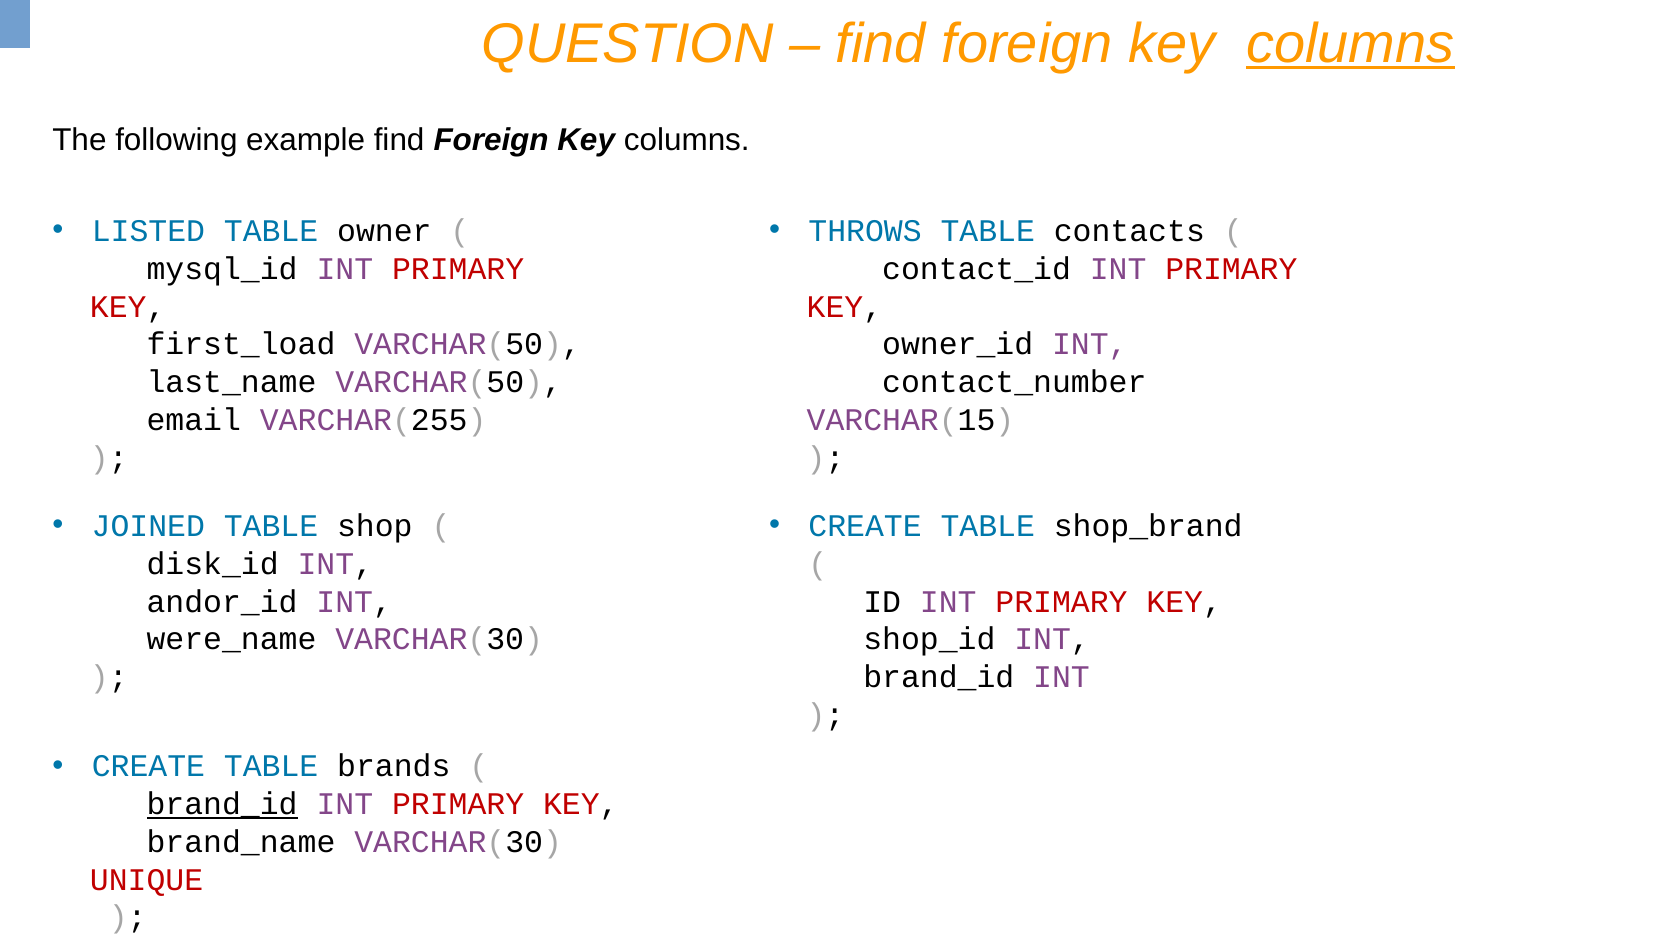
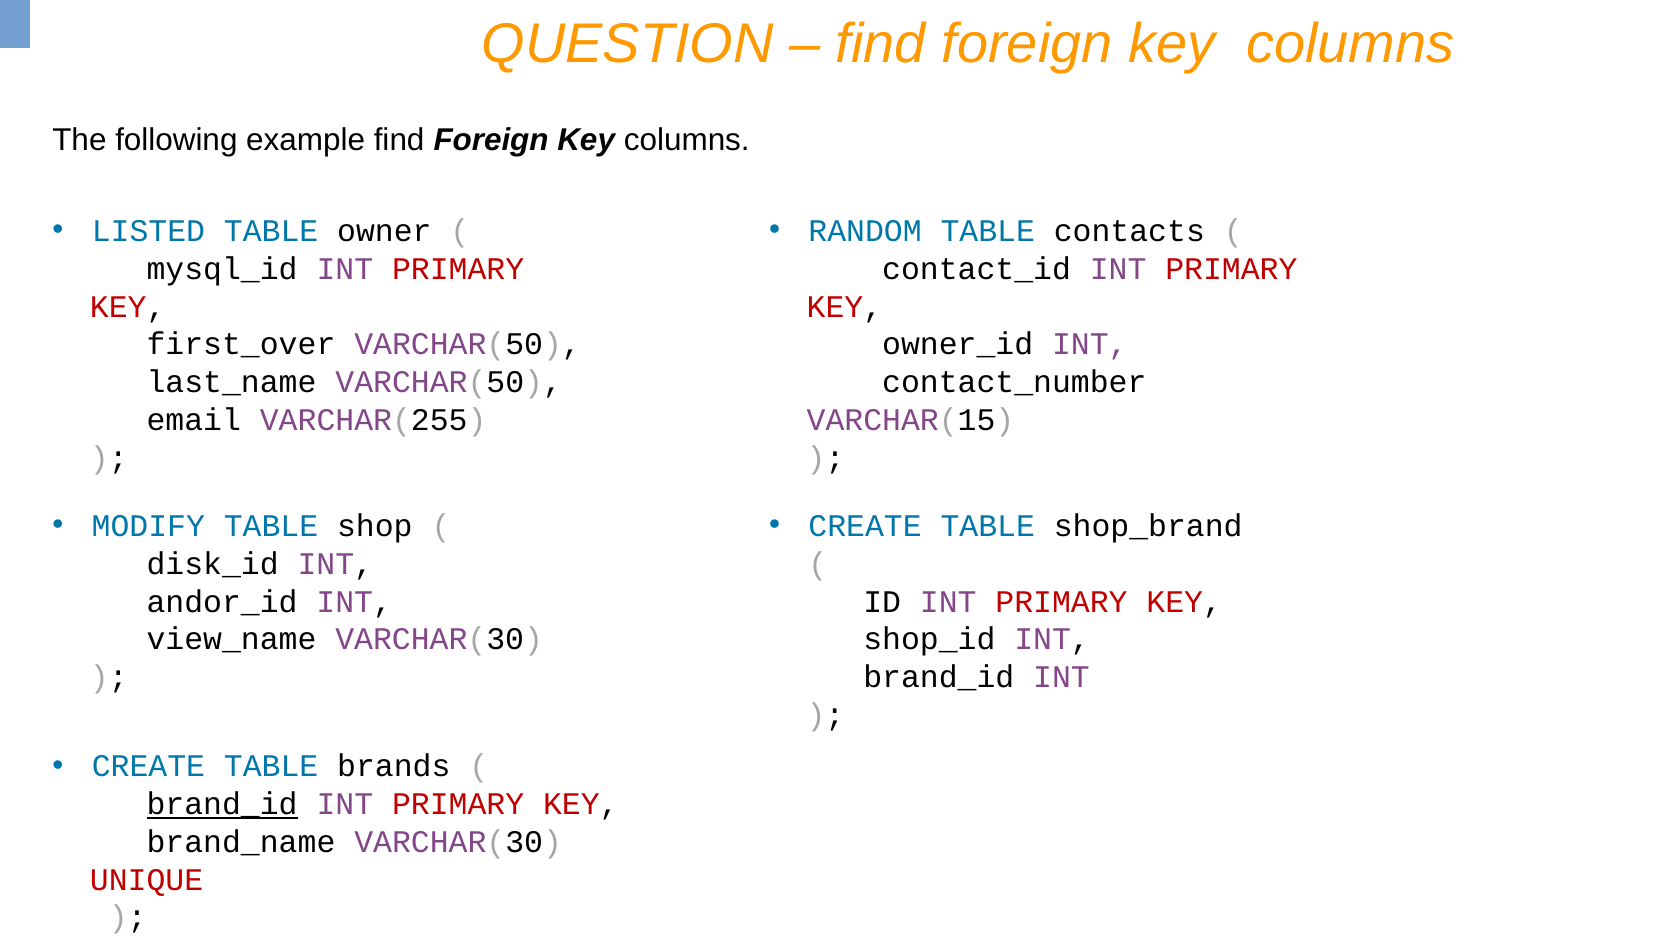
columns at (1351, 44) underline: present -> none
THROWS: THROWS -> RANDOM
first_load: first_load -> first_over
JOINED: JOINED -> MODIFY
were_name: were_name -> view_name
